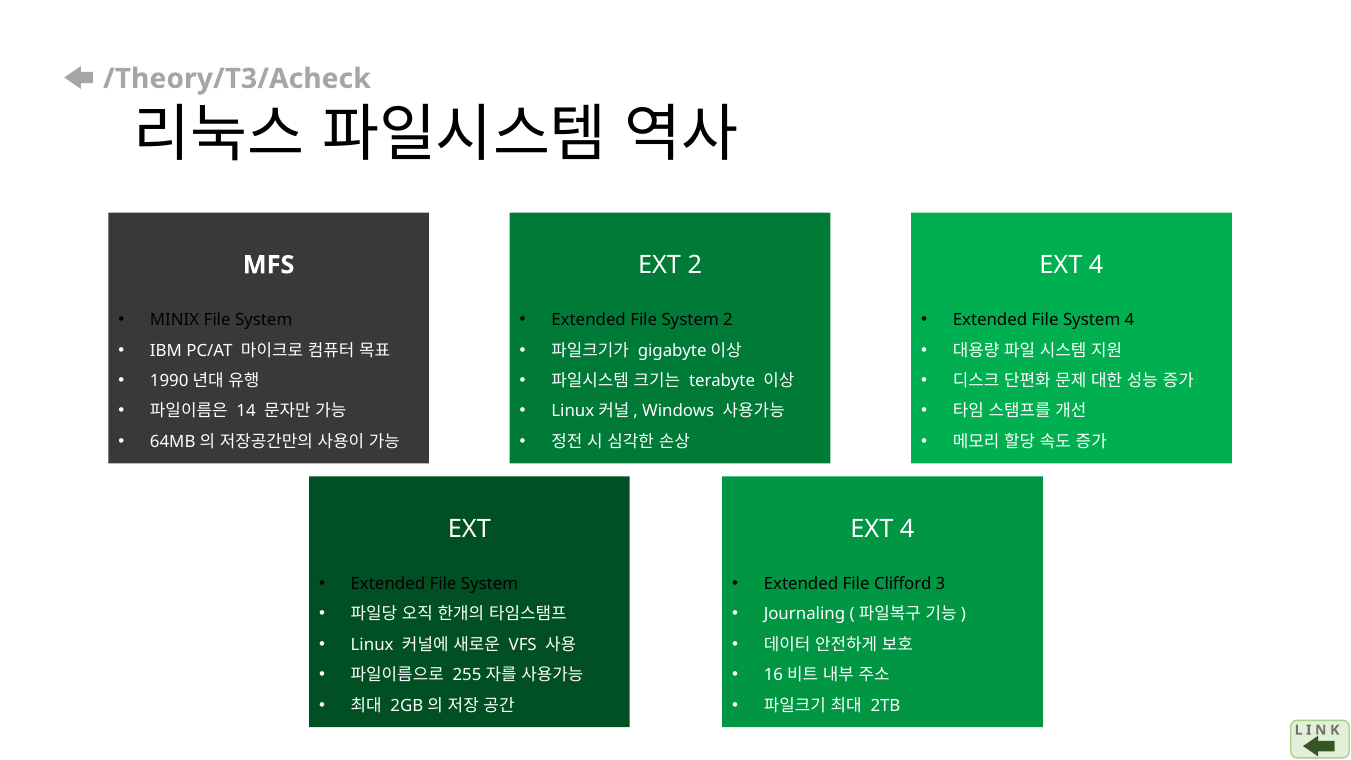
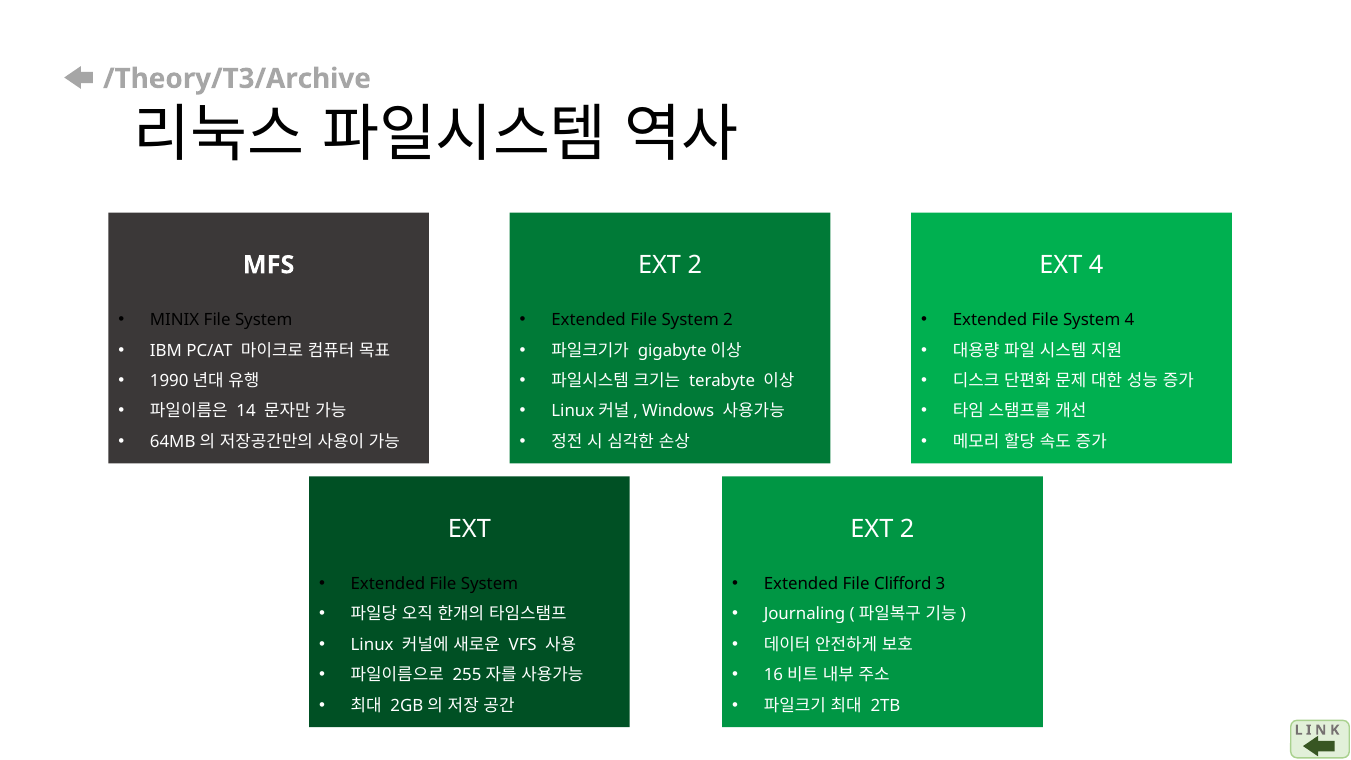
/Theory/T3/Acheck: /Theory/T3/Acheck -> /Theory/T3/Archive
4 at (907, 529): 4 -> 2
